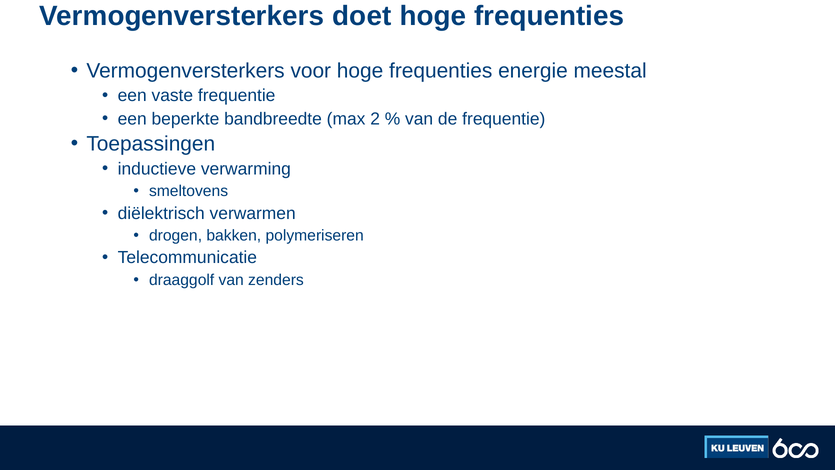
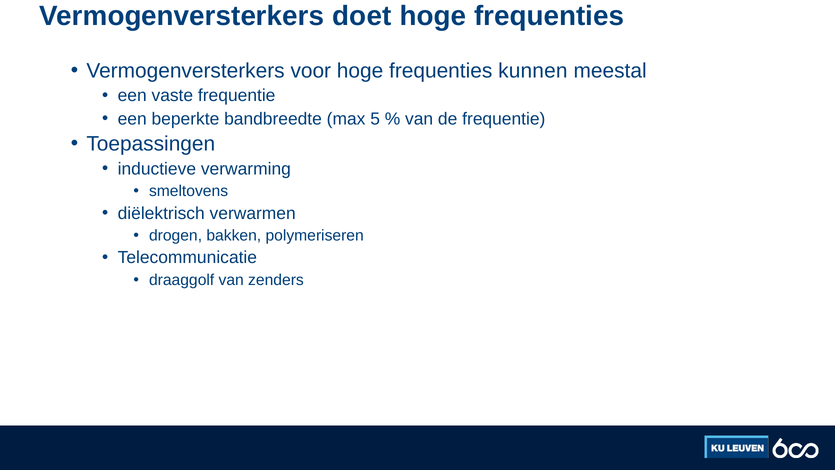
energie: energie -> kunnen
2: 2 -> 5
